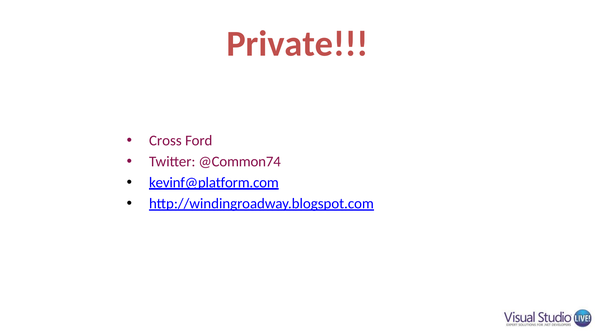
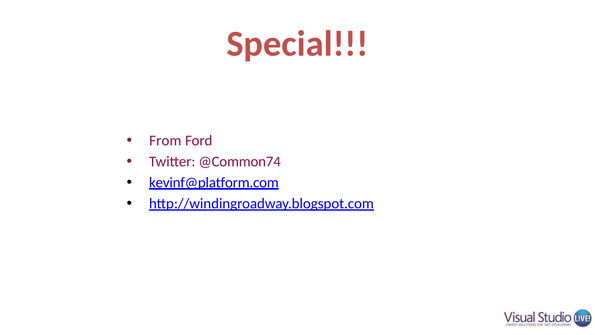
Private: Private -> Special
Cross: Cross -> From
